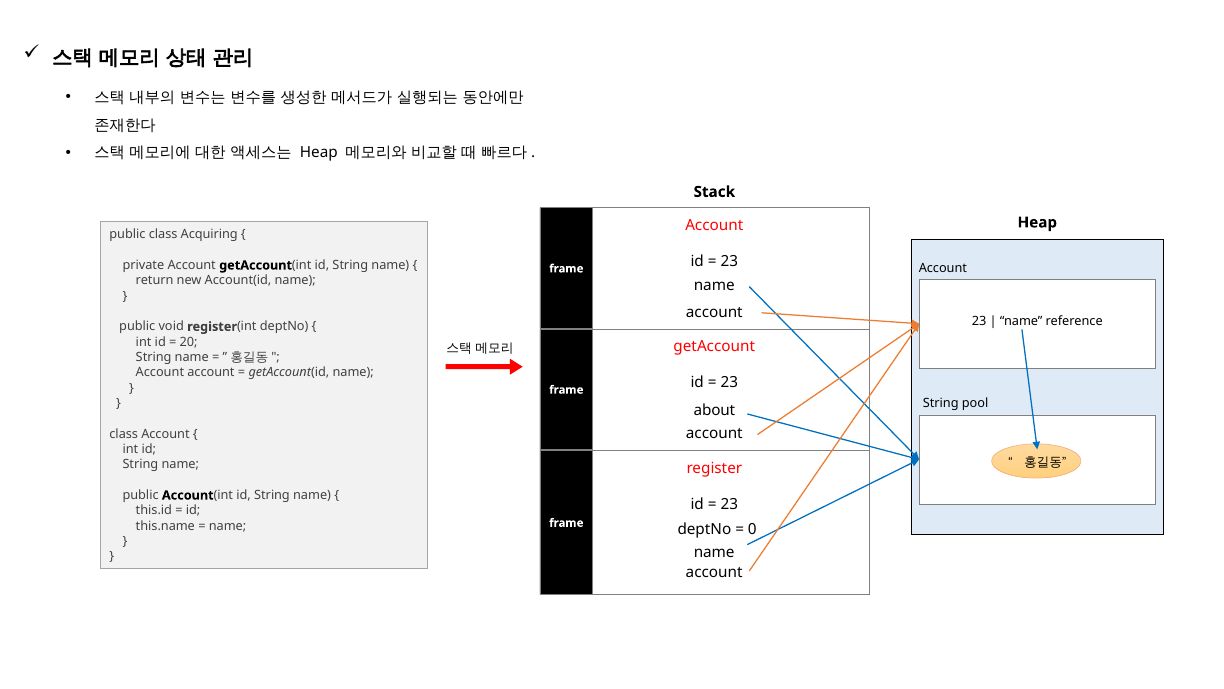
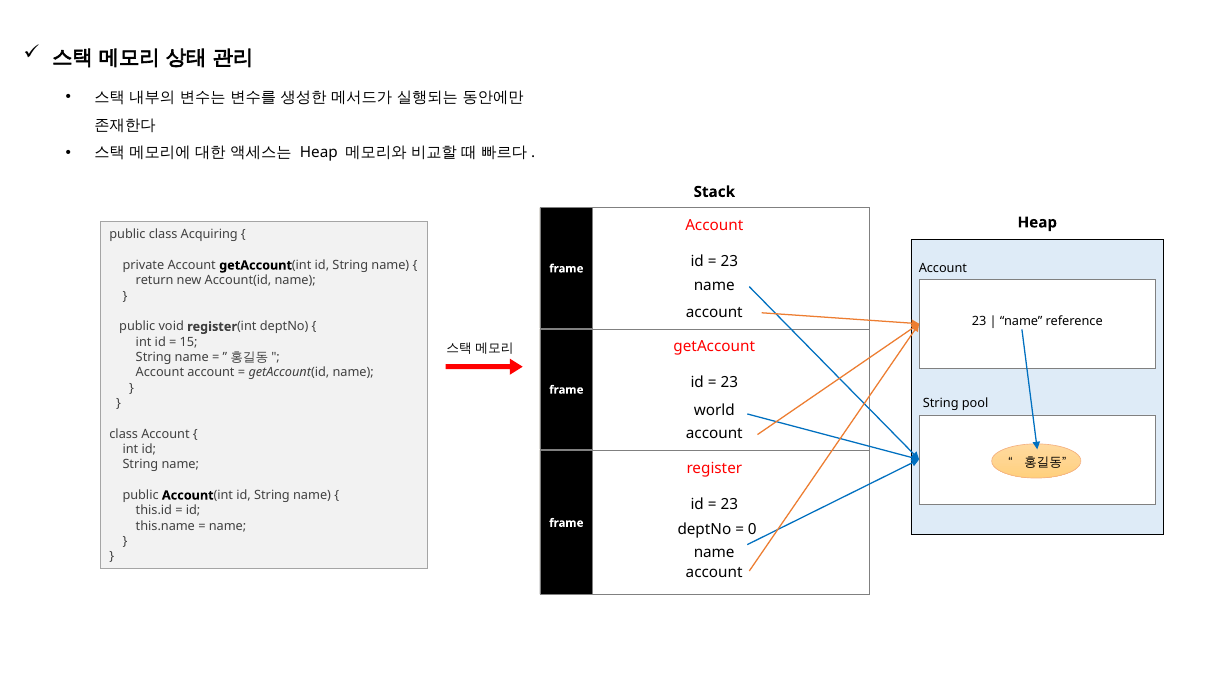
20: 20 -> 15
about: about -> world
